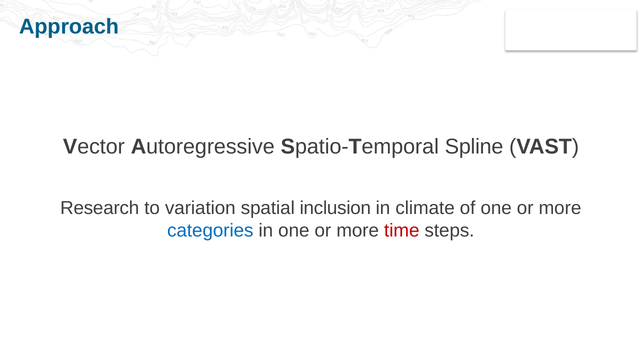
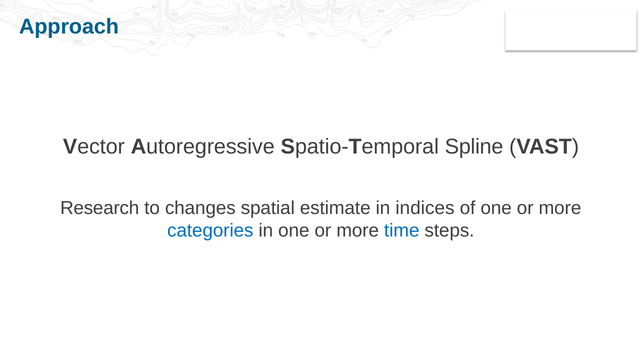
variation: variation -> changes
inclusion: inclusion -> estimate
climate: climate -> indices
time colour: red -> blue
